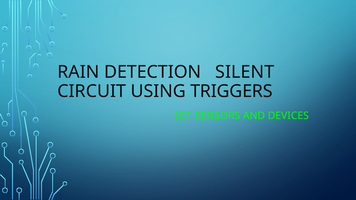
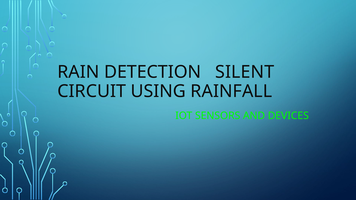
TRIGGERS: TRIGGERS -> RAINFALL
